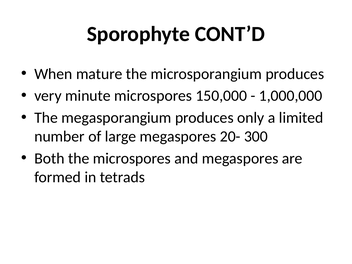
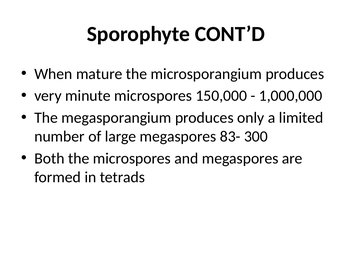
20-: 20- -> 83-
